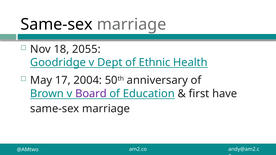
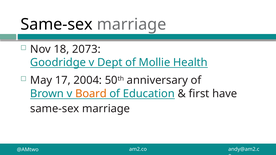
2055: 2055 -> 2073
Ethnic: Ethnic -> Mollie
Board colour: purple -> orange
